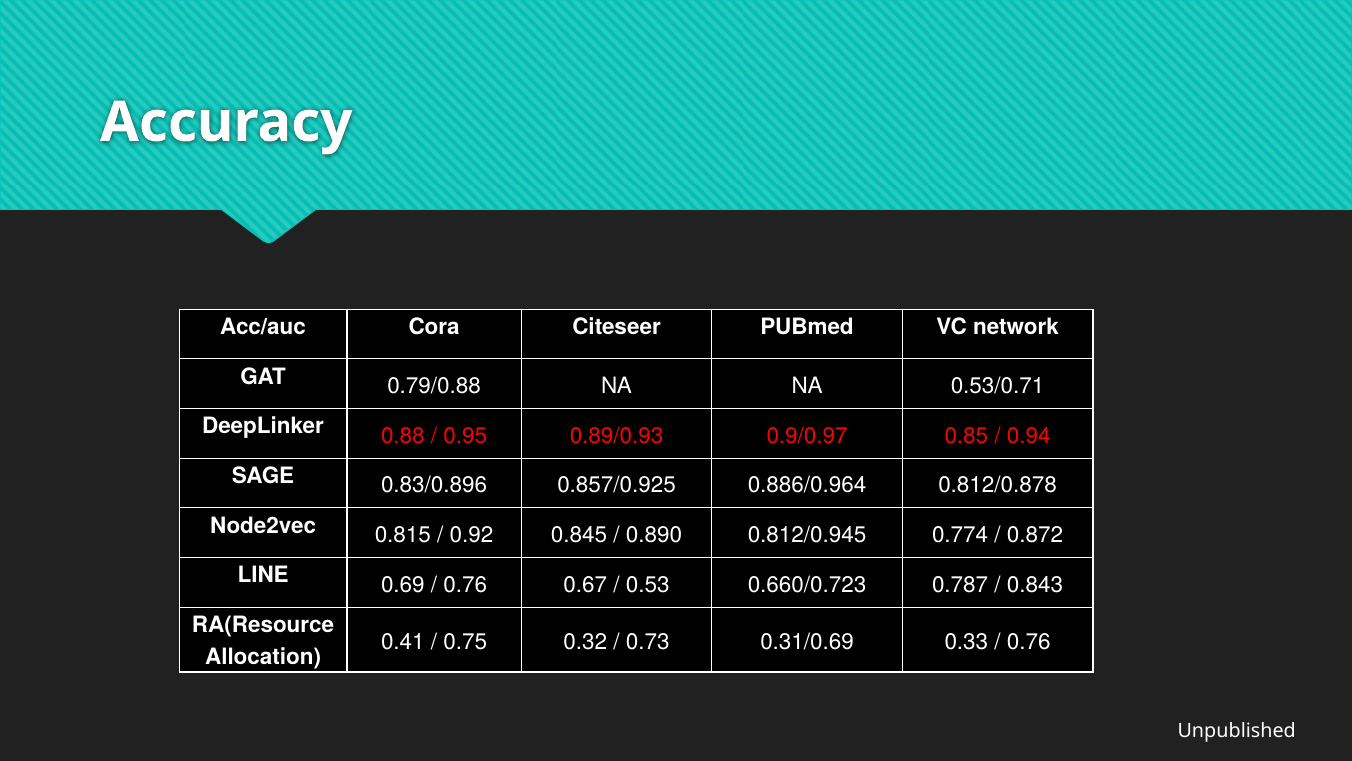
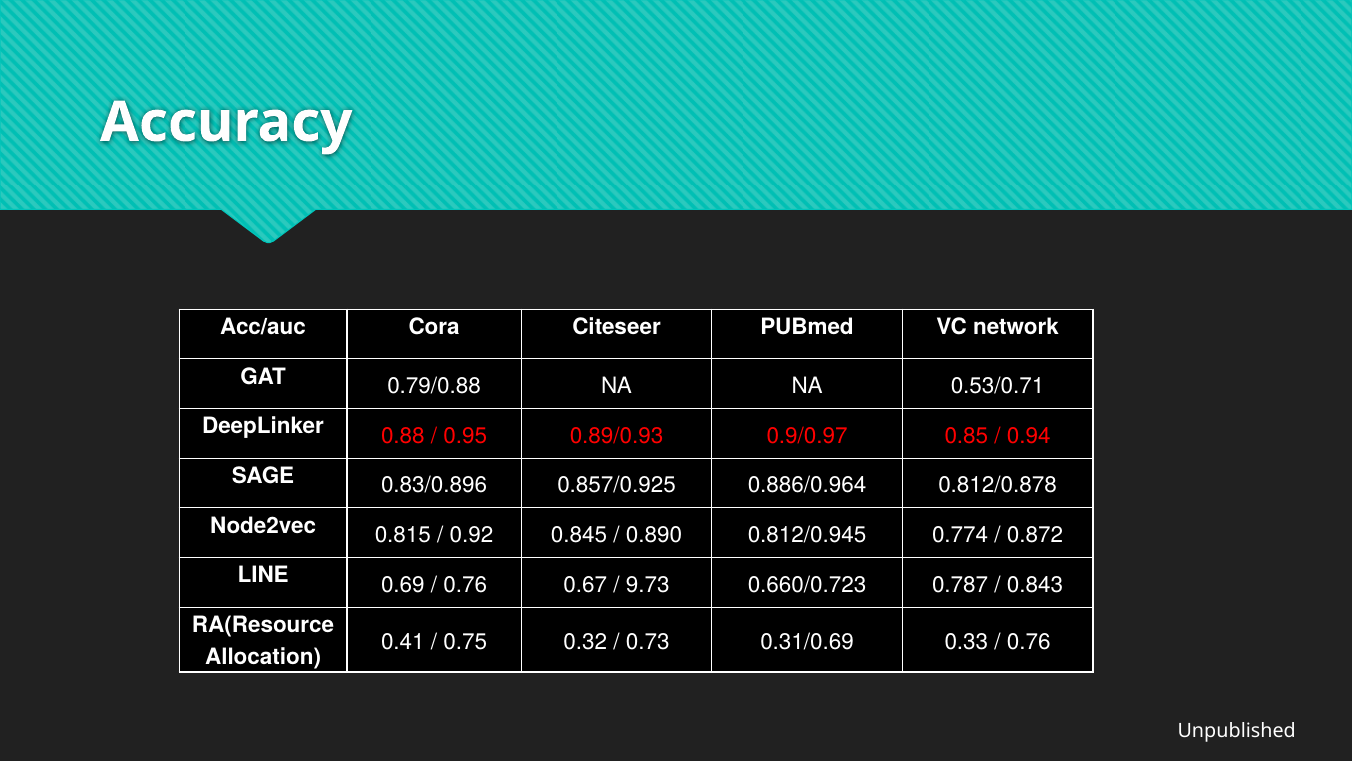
0.53: 0.53 -> 9.73
